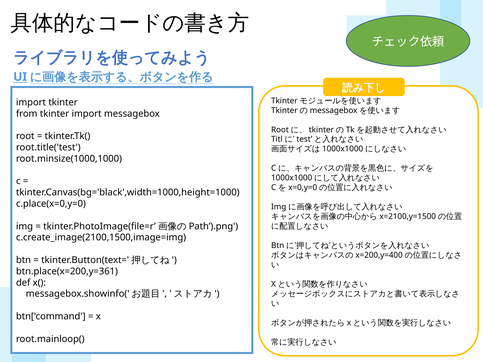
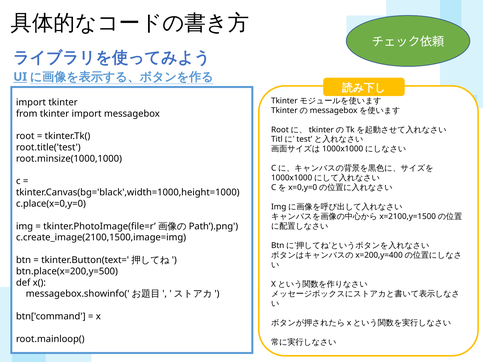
btn.place(x=200,y=361: btn.place(x=200,y=361 -> btn.place(x=200,y=500
